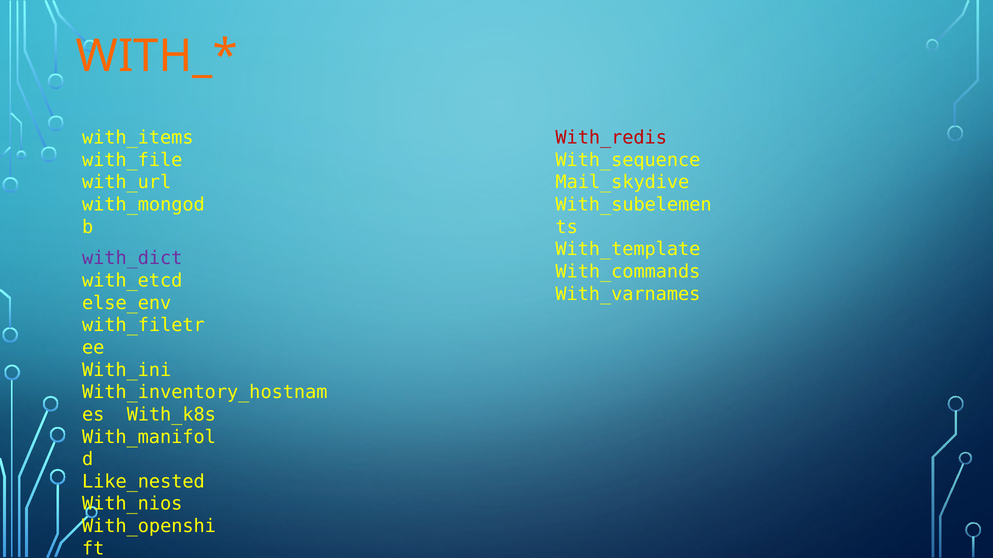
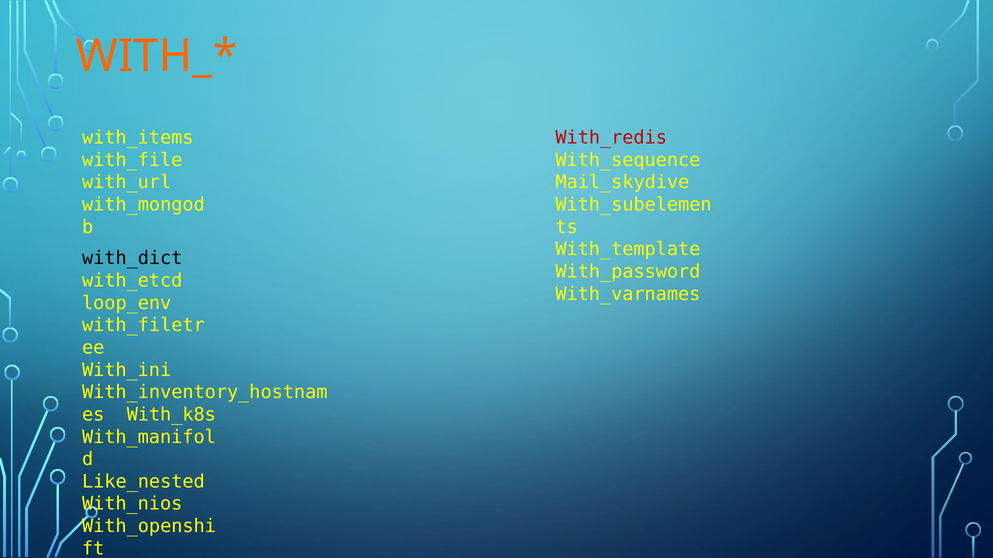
with_dict colour: purple -> black
With_commands: With_commands -> With_password
else_env: else_env -> loop_env
